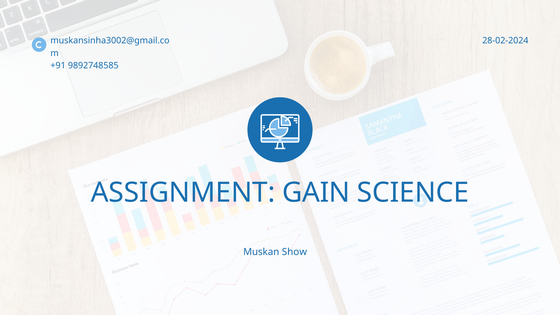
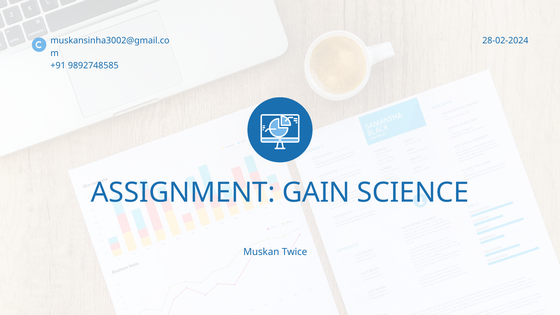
Show: Show -> Twice
